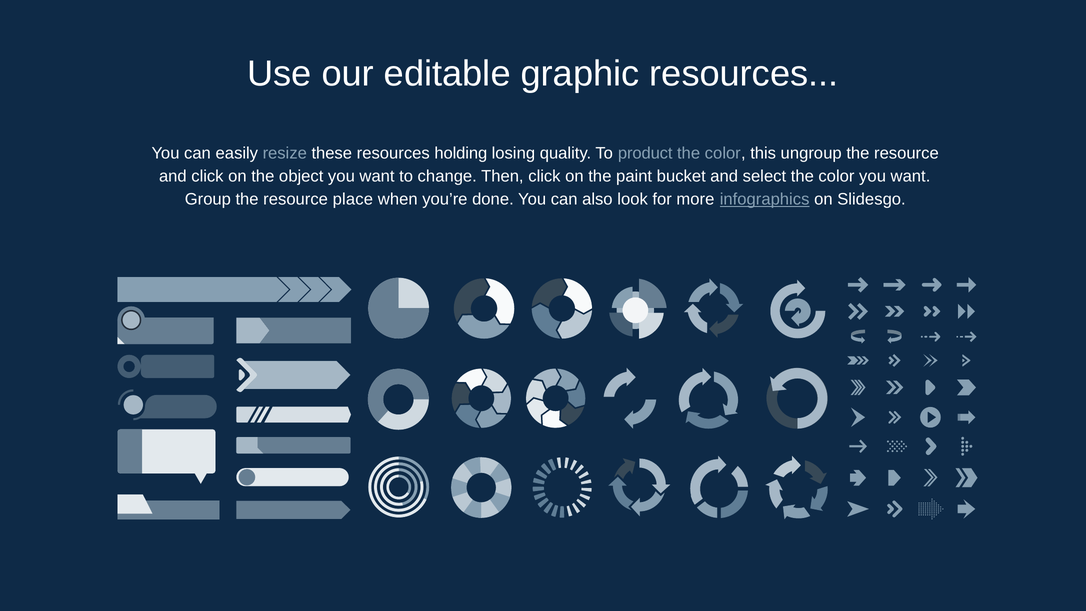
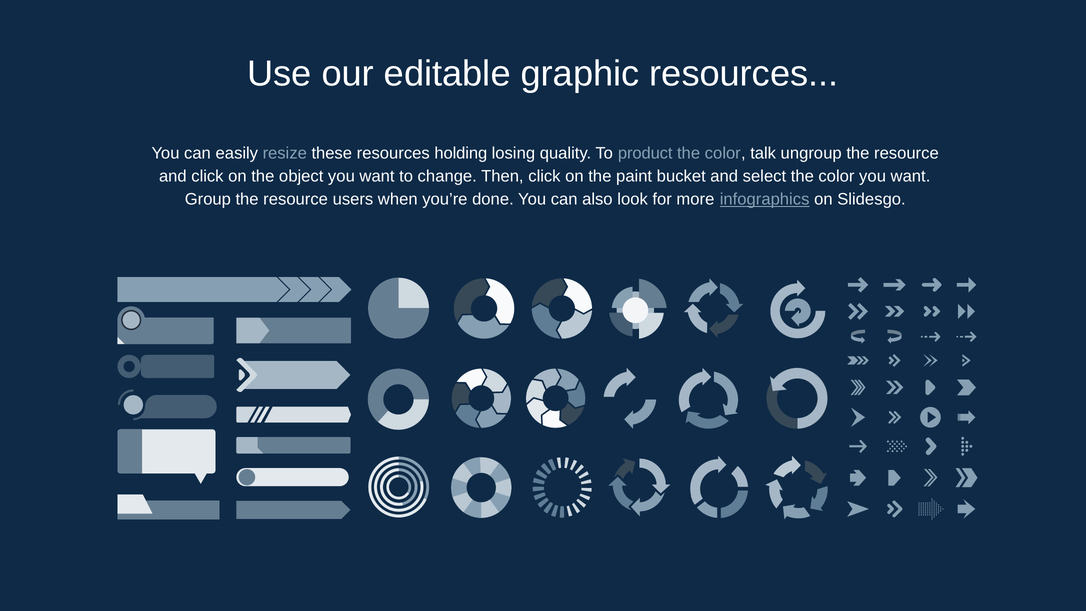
this: this -> talk
place: place -> users
